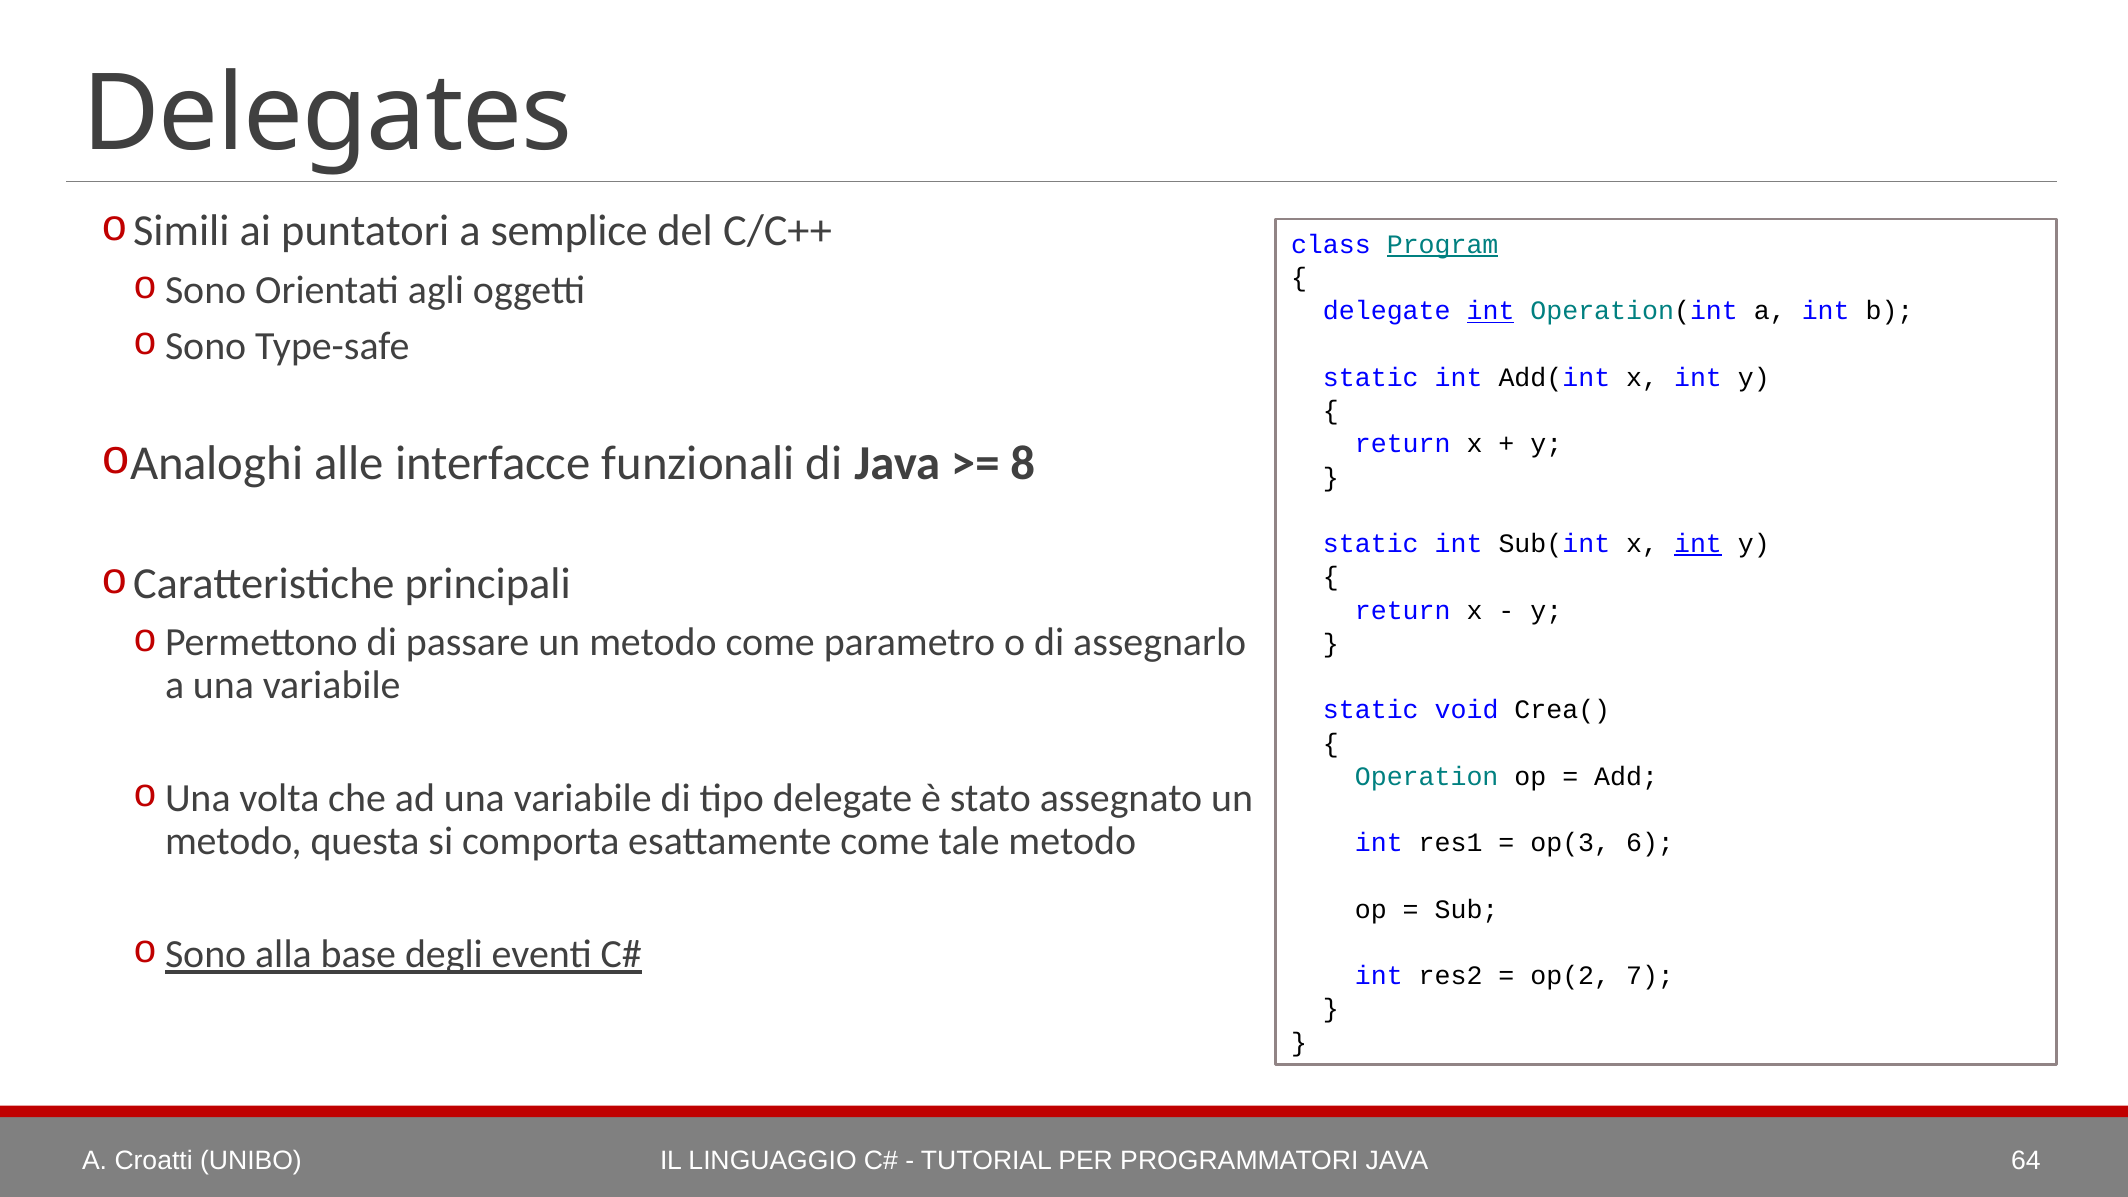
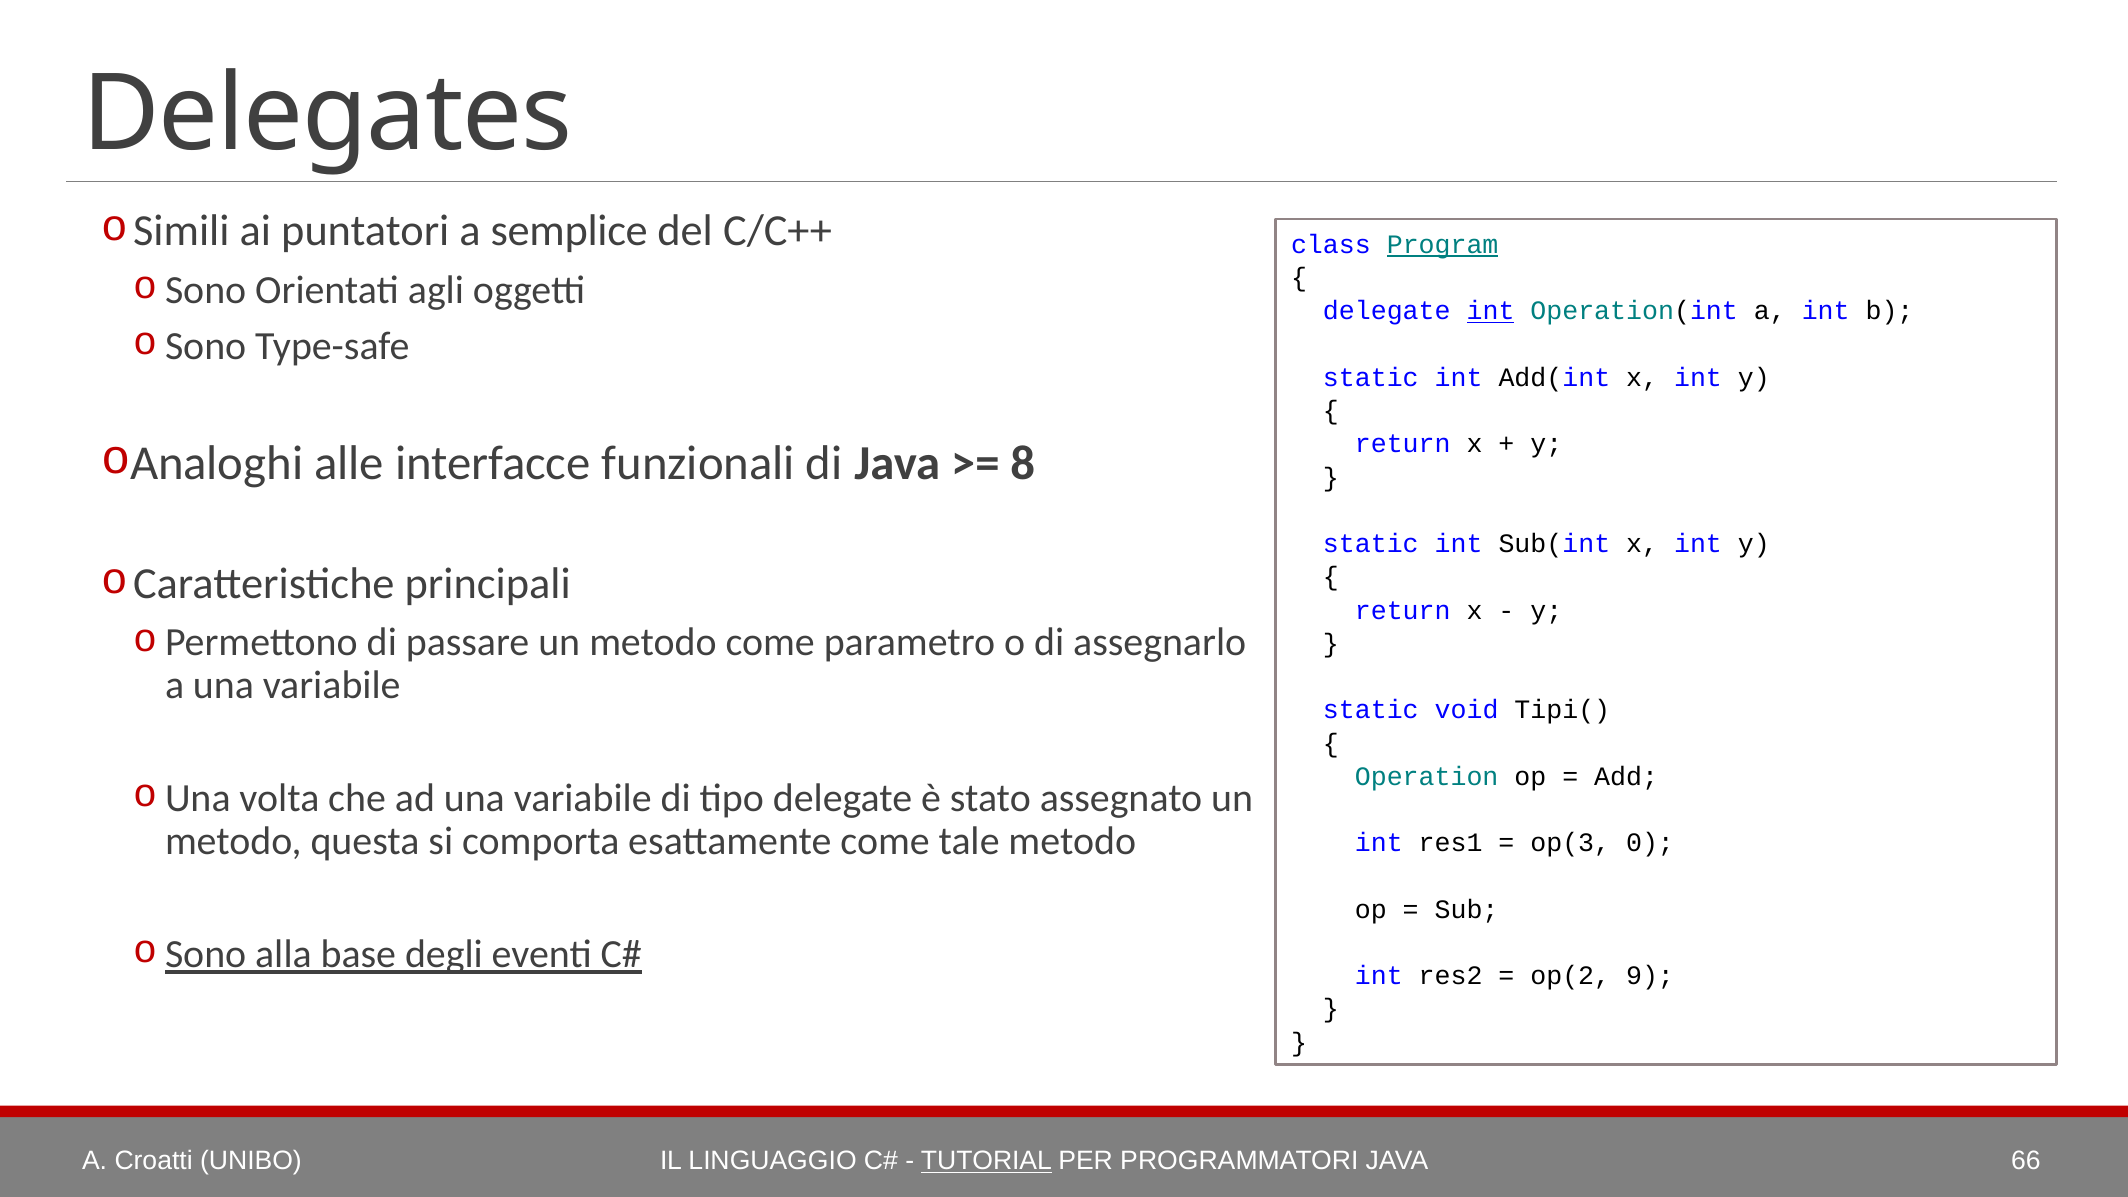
int at (1698, 544) underline: present -> none
Crea(: Crea( -> Tipi(
6: 6 -> 0
7: 7 -> 9
TUTORIAL underline: none -> present
64: 64 -> 66
